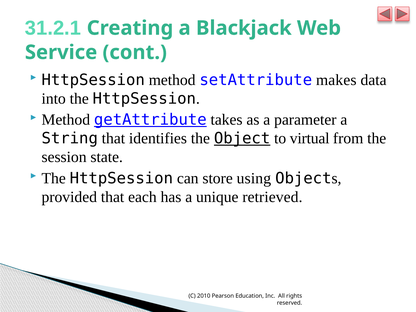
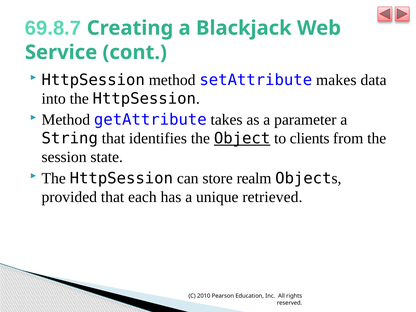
31.2.1: 31.2.1 -> 69.8.7
getAttribute underline: present -> none
virtual: virtual -> clients
using: using -> realm
